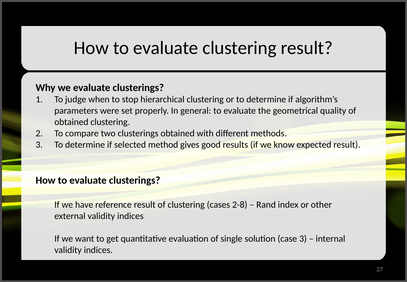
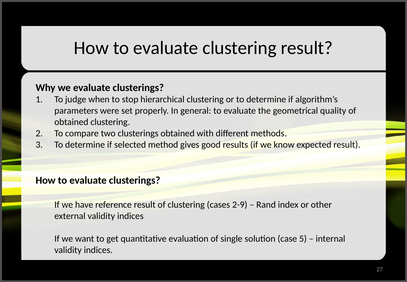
2-8: 2-8 -> 2-9
case 3: 3 -> 5
